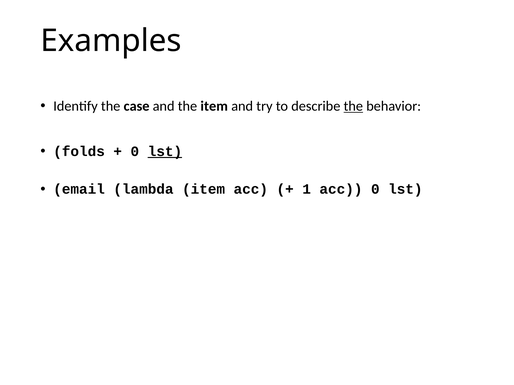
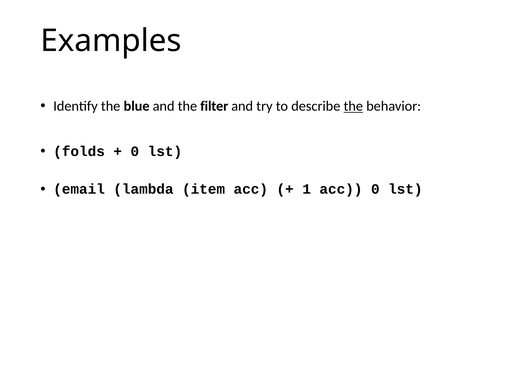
case: case -> blue
the item: item -> filter
lst at (165, 151) underline: present -> none
